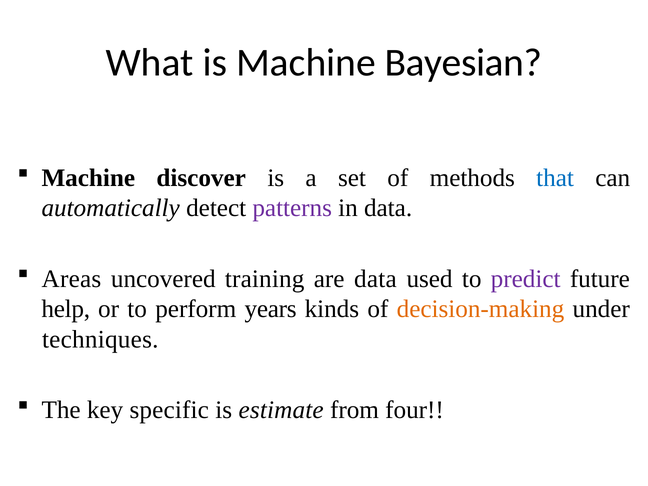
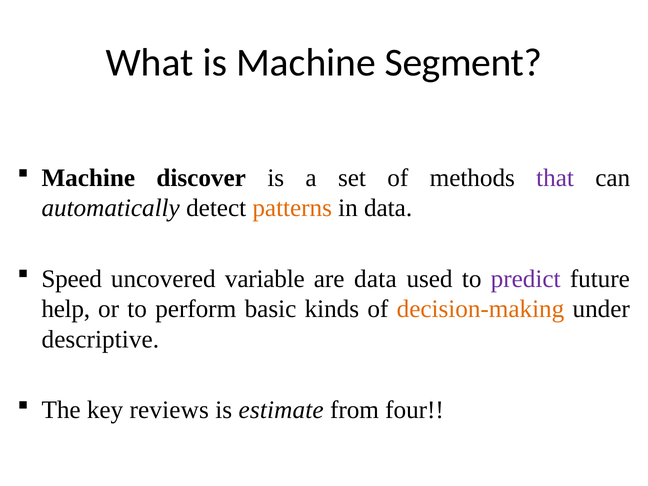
Bayesian: Bayesian -> Segment
that colour: blue -> purple
patterns colour: purple -> orange
Areas: Areas -> Speed
training: training -> variable
years: years -> basic
techniques: techniques -> descriptive
specific: specific -> reviews
